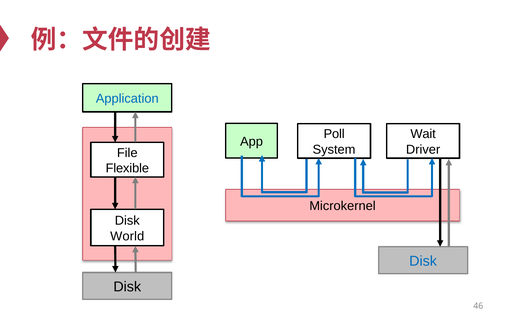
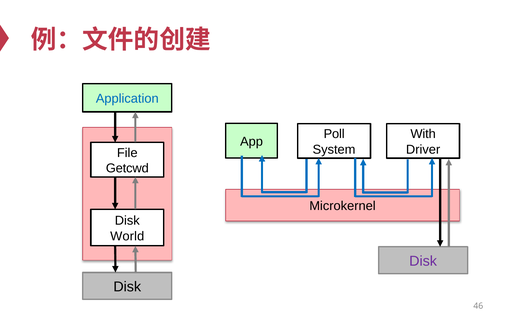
Wait: Wait -> With
Flexible: Flexible -> Getcwd
Disk at (423, 261) colour: blue -> purple
